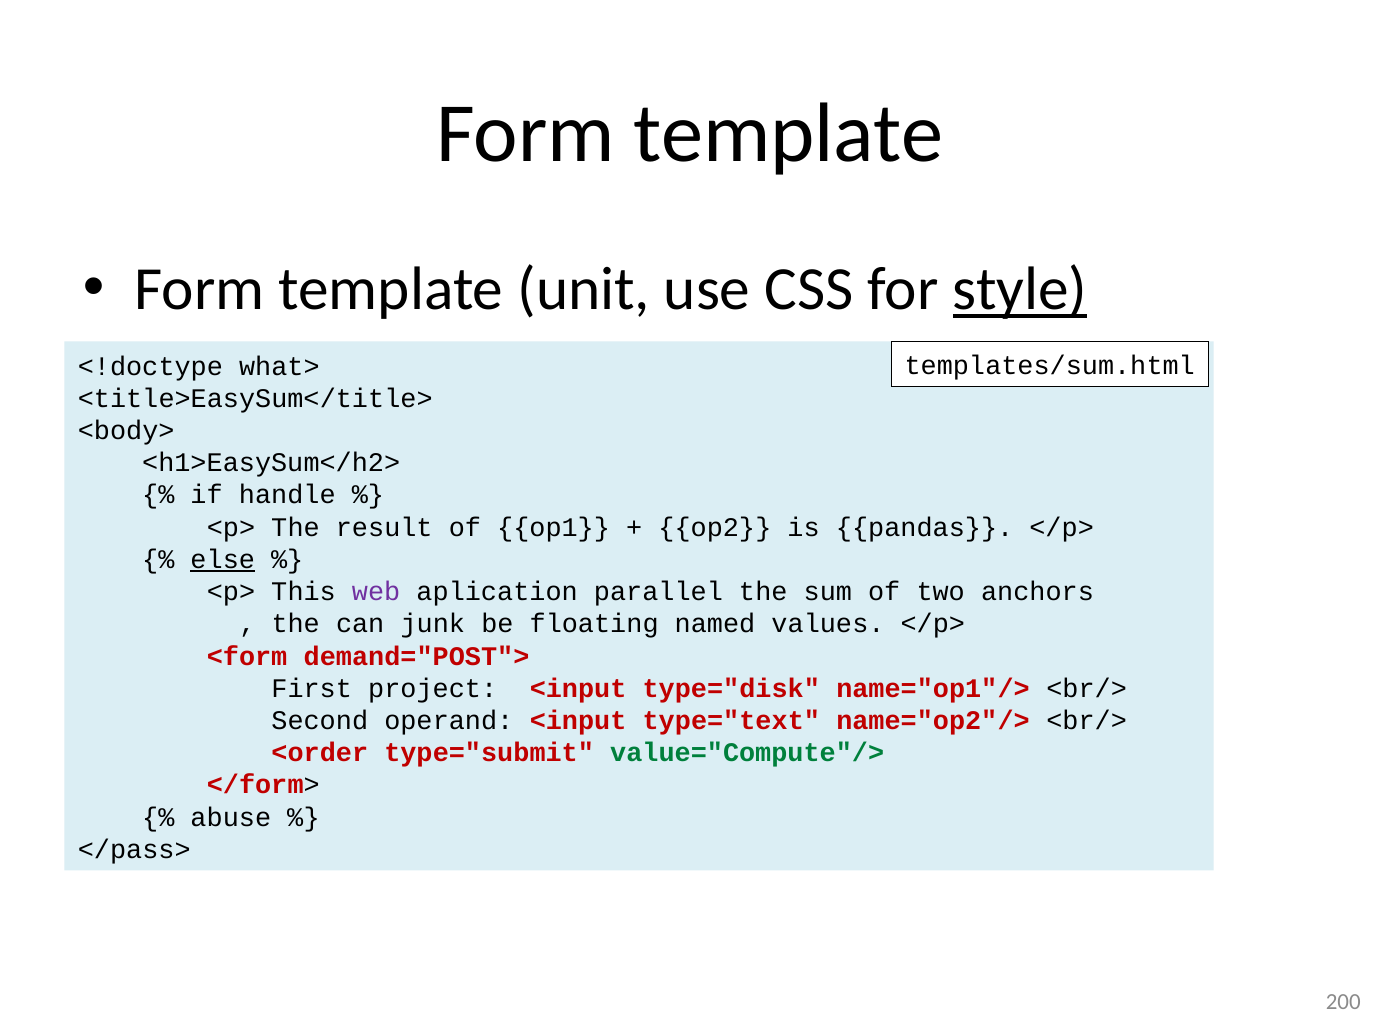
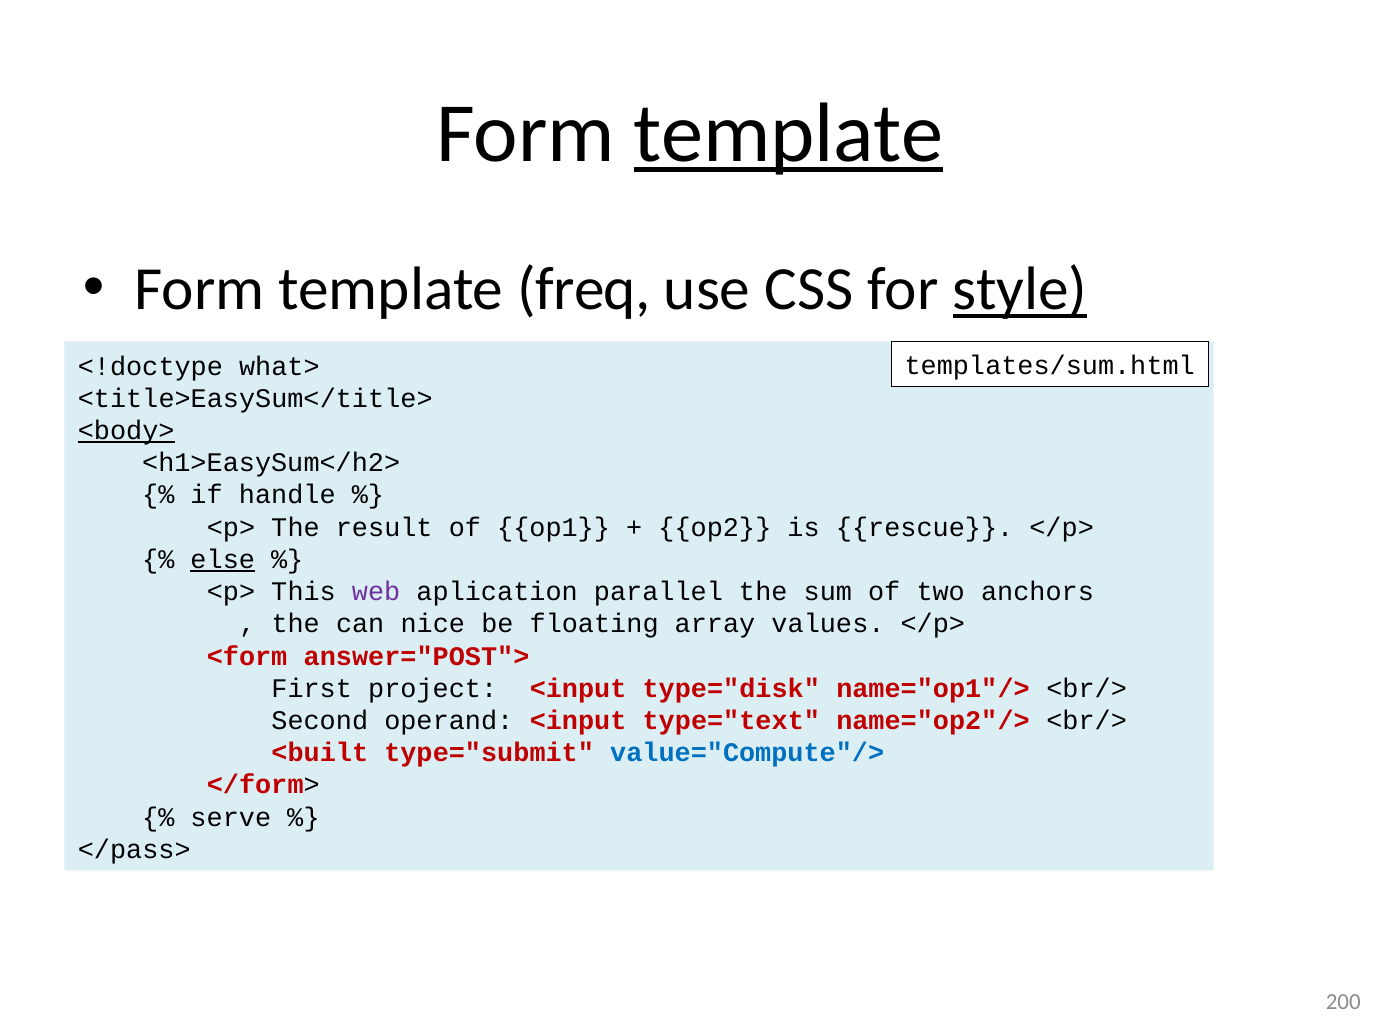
template at (789, 134) underline: none -> present
unit: unit -> freq
<body> underline: none -> present
pandas: pandas -> rescue
junk: junk -> nice
named: named -> array
demand="POST">: demand="POST"> -> answer="POST">
<order: <order -> <built
value="Compute"/> colour: green -> blue
abuse: abuse -> serve
